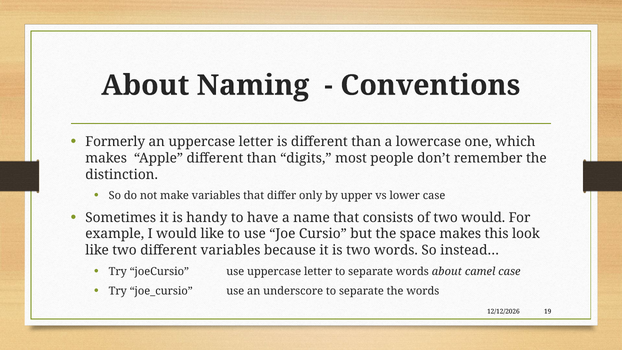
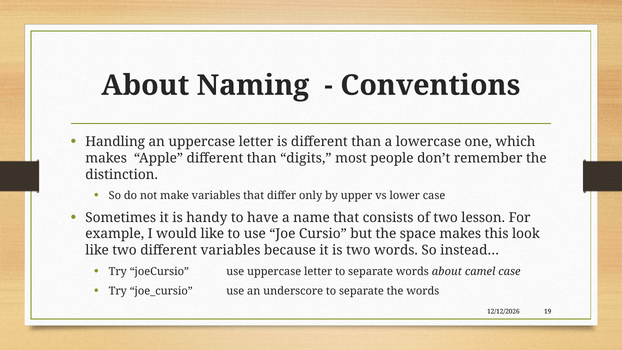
Formerly: Formerly -> Handling
two would: would -> lesson
